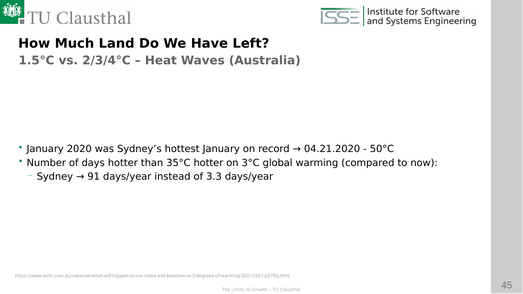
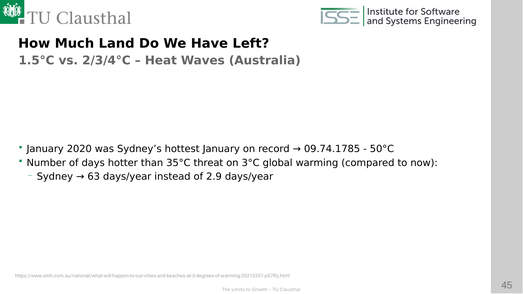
04.21.2020: 04.21.2020 -> 09.74.1785
35°C hotter: hotter -> threat
91: 91 -> 63
3.3: 3.3 -> 2.9
